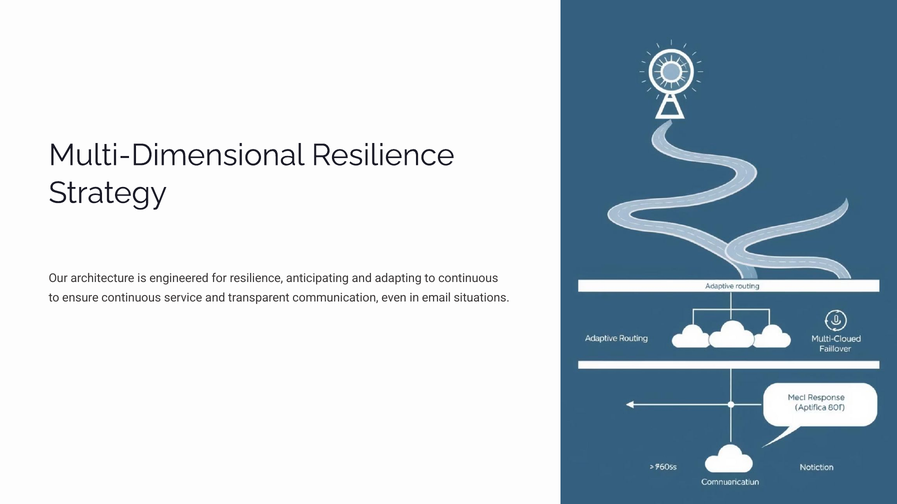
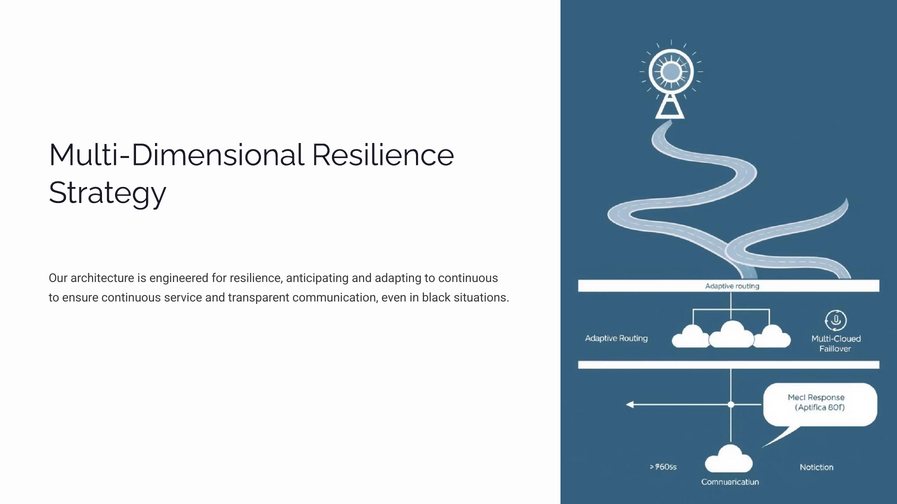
email: email -> black
